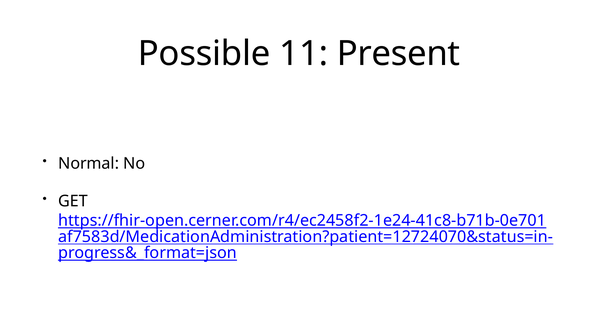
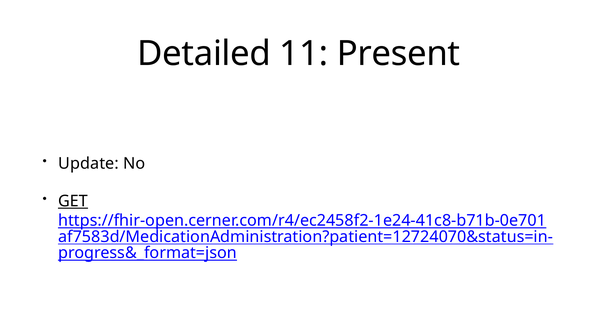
Possible: Possible -> Detailed
Normal: Normal -> Update
GET underline: none -> present
